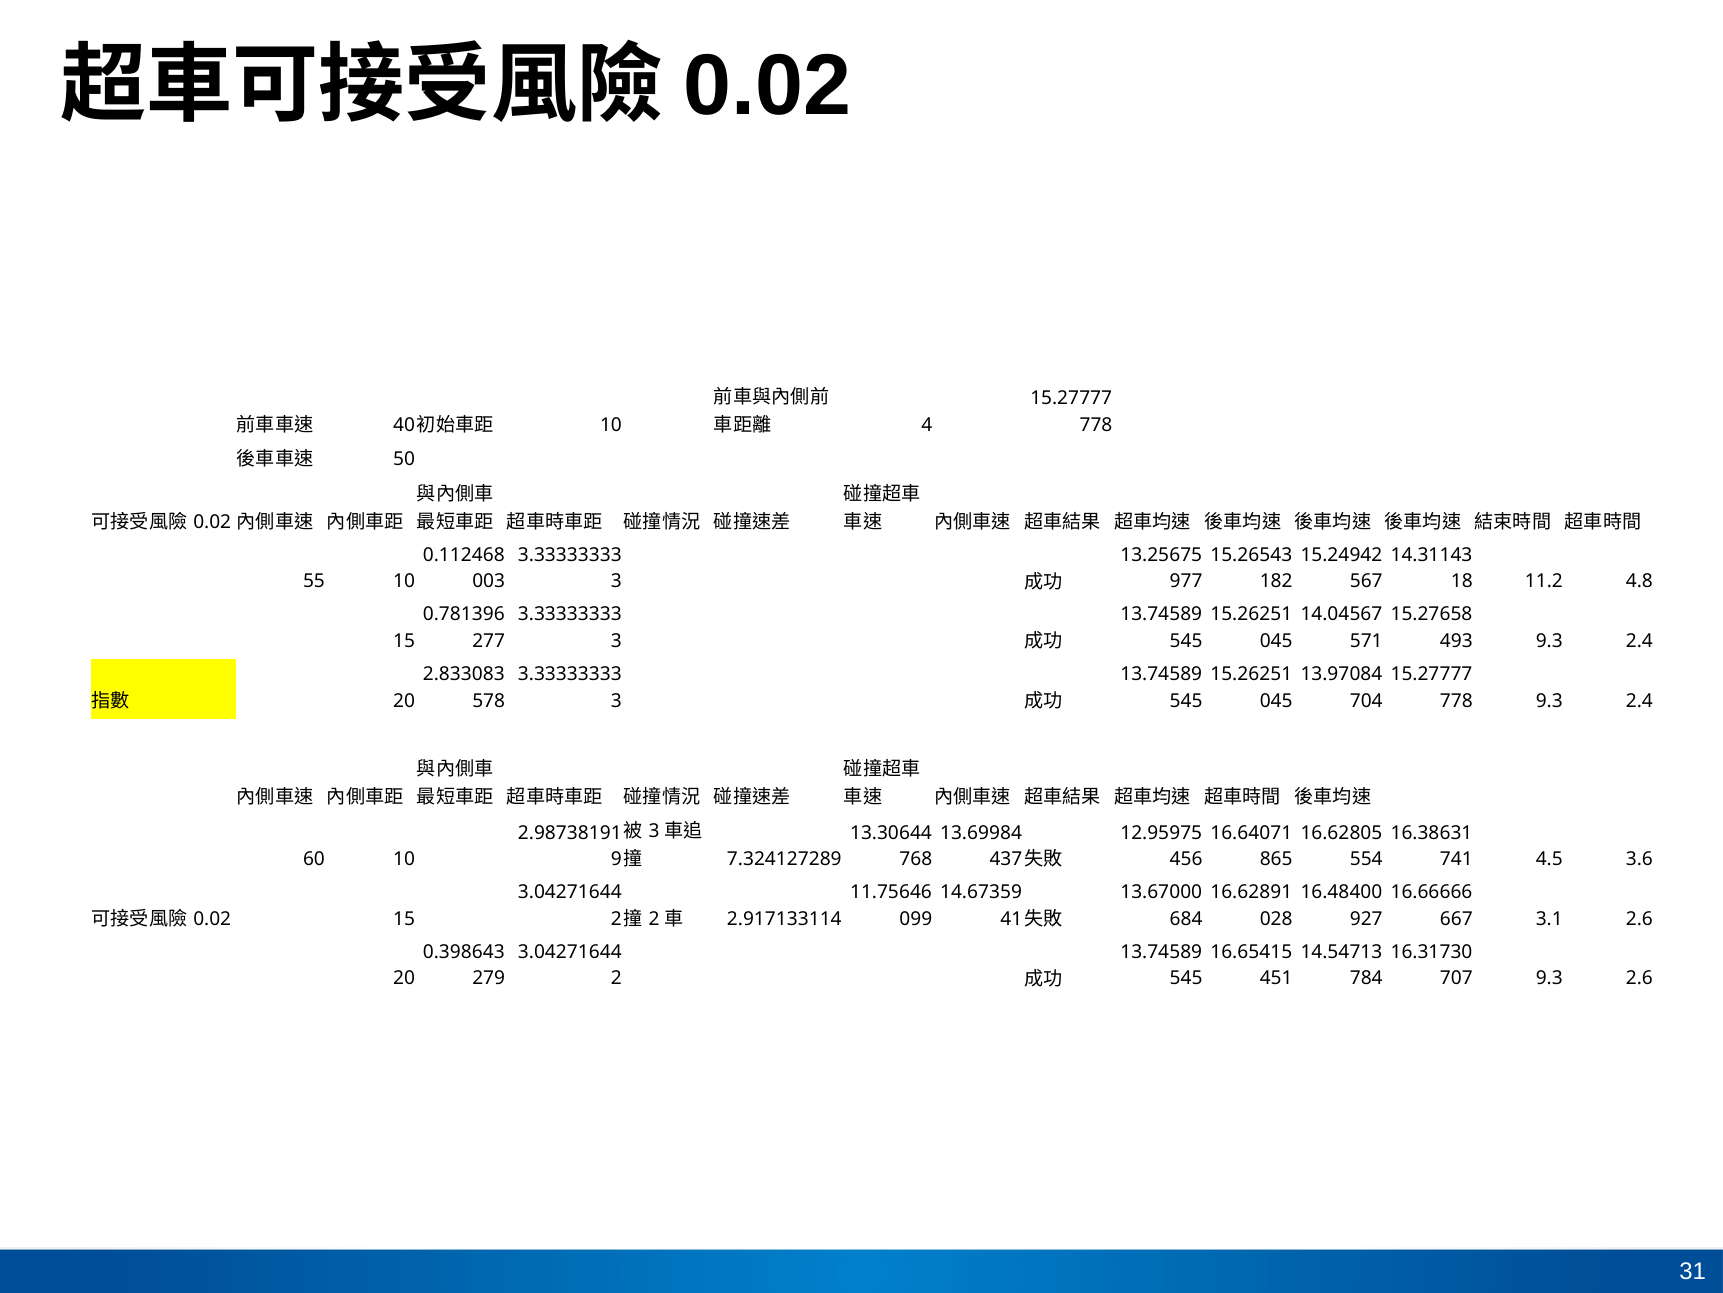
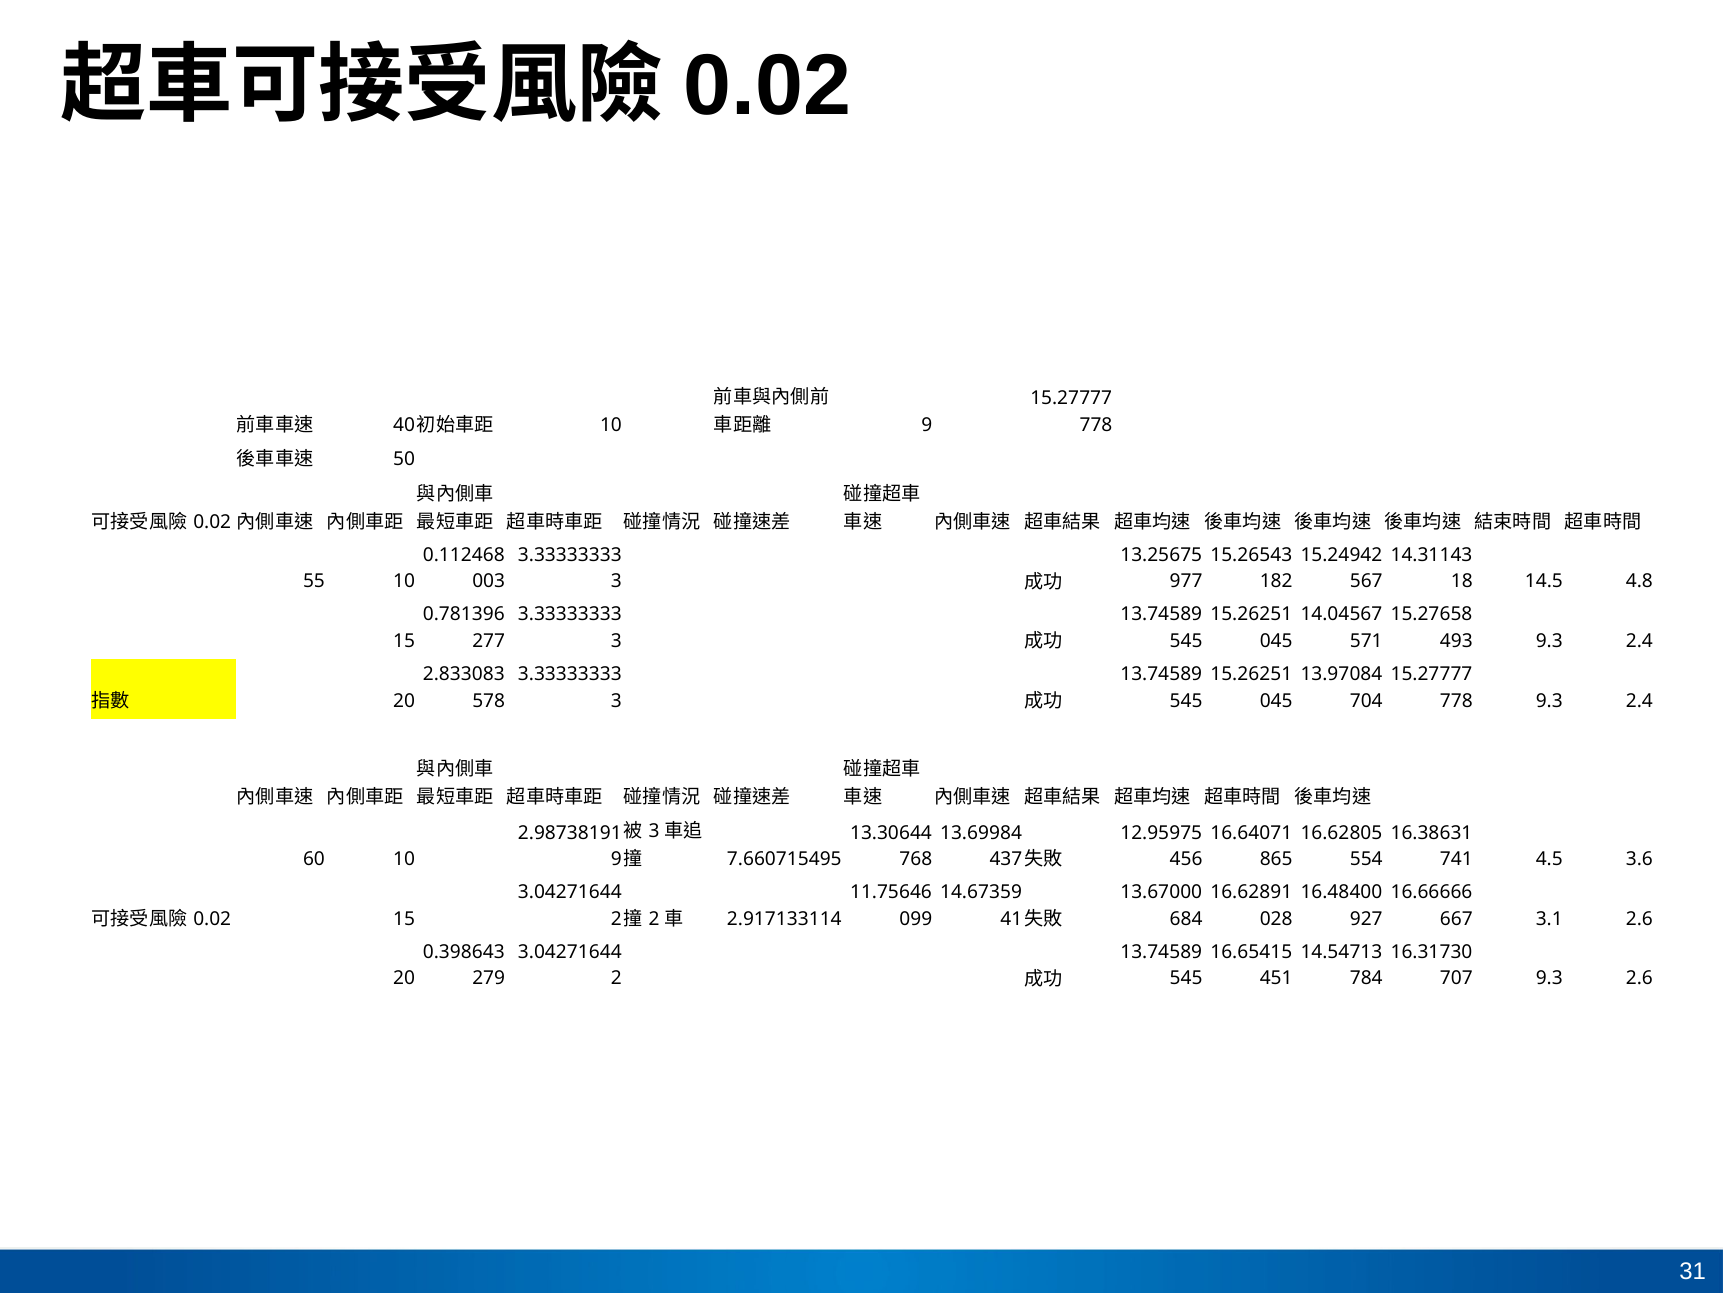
4 at (927, 424): 4 -> 9
11.2: 11.2 -> 14.5
7.324127289: 7.324127289 -> 7.660715495
